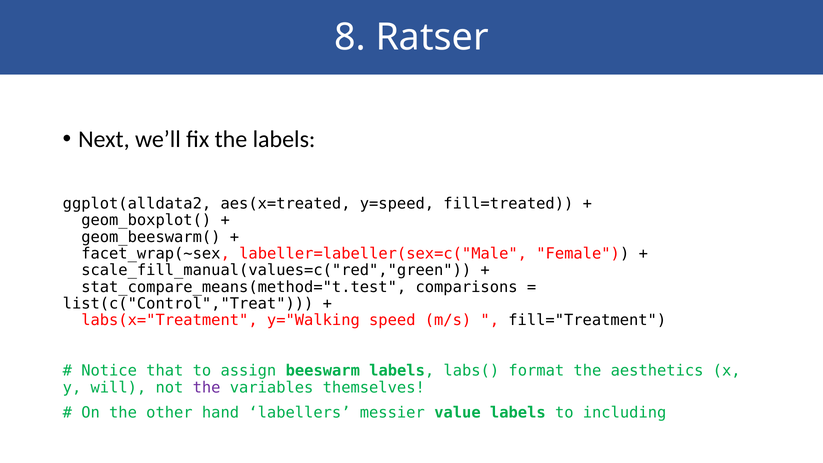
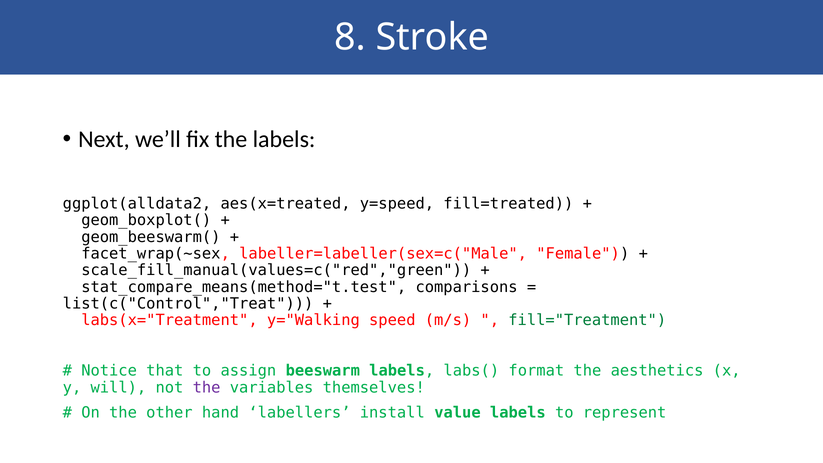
Ratser: Ratser -> Stroke
fill="Treatment colour: black -> green
messier: messier -> install
including: including -> represent
